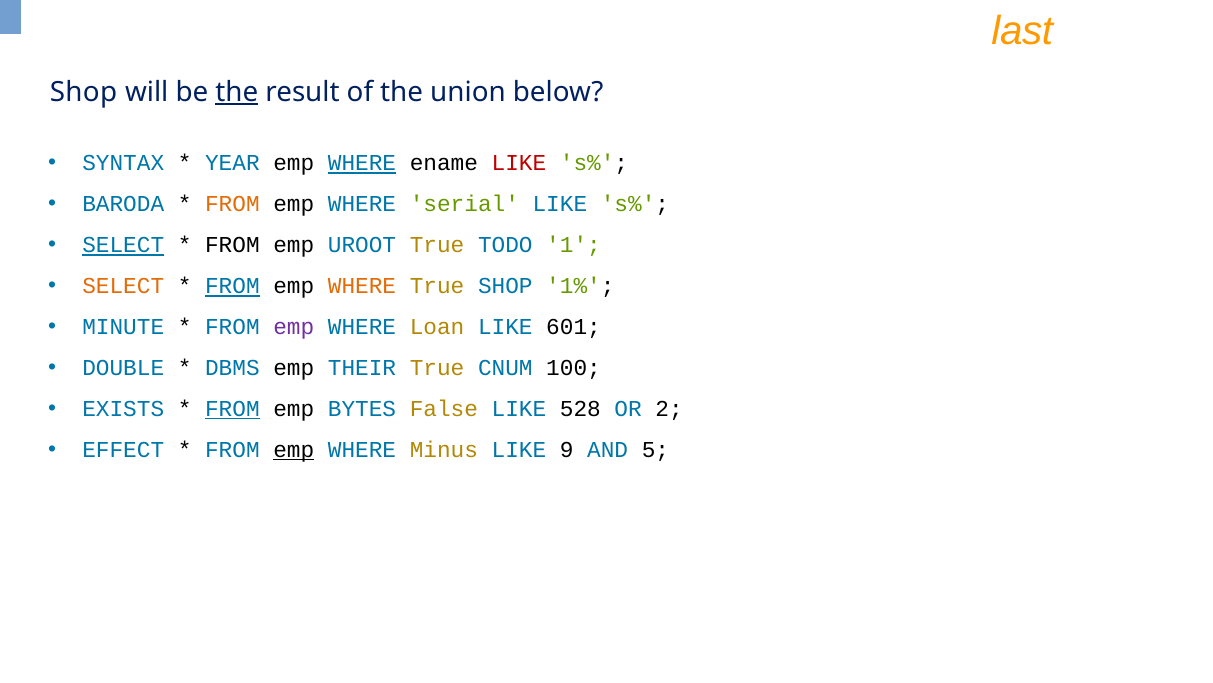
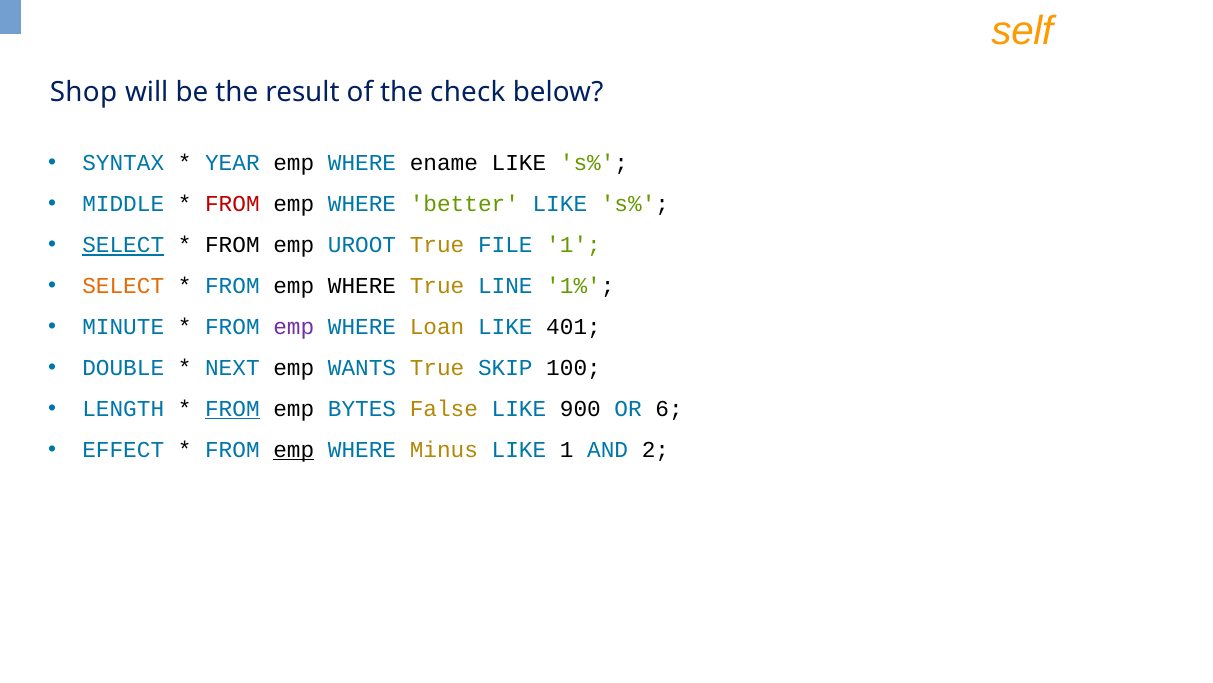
last: last -> self
the at (237, 92) underline: present -> none
union: union -> check
WHERE at (362, 163) underline: present -> none
LIKE at (519, 163) colour: red -> black
BARODA: BARODA -> MIDDLE
FROM at (232, 204) colour: orange -> red
serial: serial -> better
TODO: TODO -> FILE
FROM at (232, 286) underline: present -> none
WHERE at (362, 286) colour: orange -> black
True SHOP: SHOP -> LINE
601: 601 -> 401
DBMS: DBMS -> NEXT
THEIR: THEIR -> WANTS
CNUM: CNUM -> SKIP
EXISTS: EXISTS -> LENGTH
528: 528 -> 900
2: 2 -> 6
LIKE 9: 9 -> 1
5: 5 -> 2
